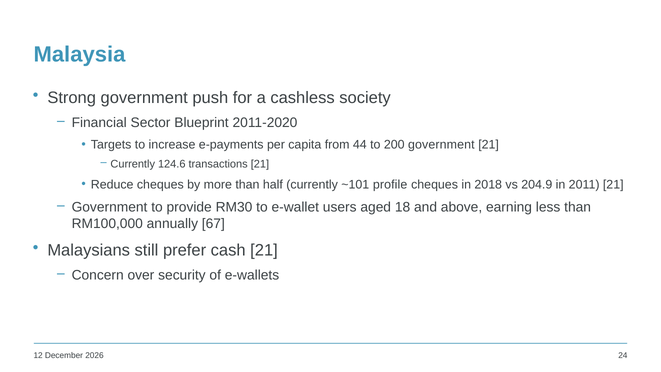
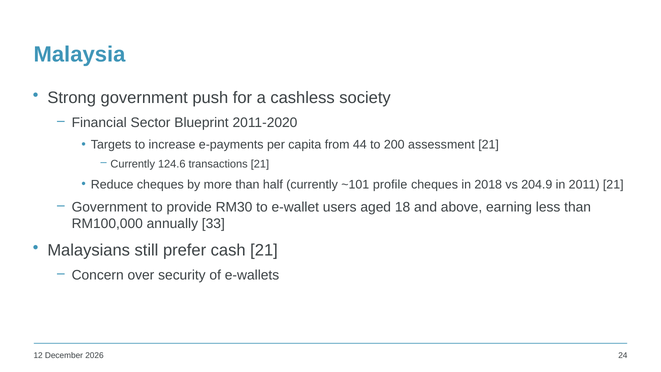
200 government: government -> assessment
67: 67 -> 33
